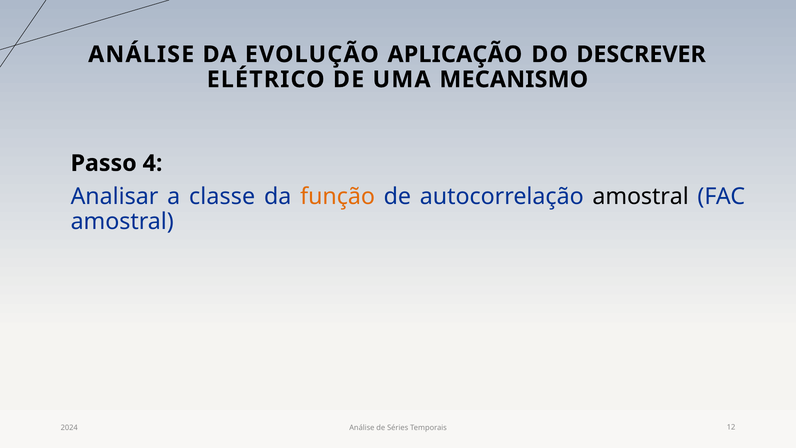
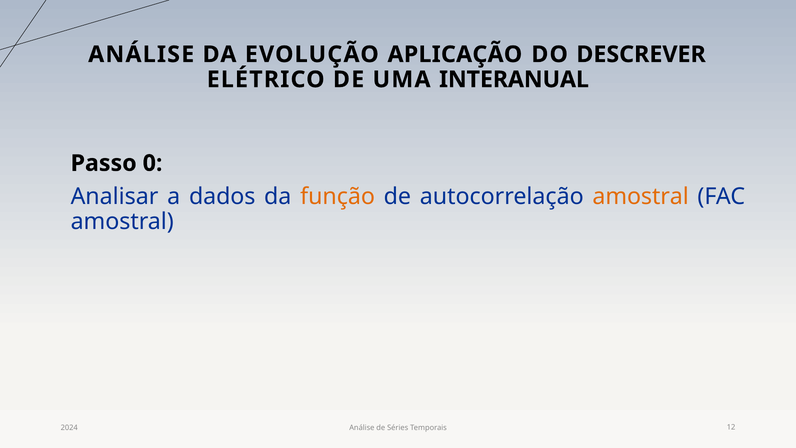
MECANISMO: MECANISMO -> INTERANUAL
4: 4 -> 0
classe: classe -> dados
amostral at (641, 196) colour: black -> orange
